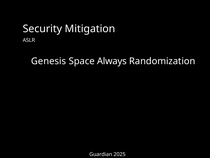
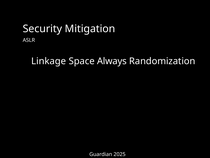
Genesis: Genesis -> Linkage
